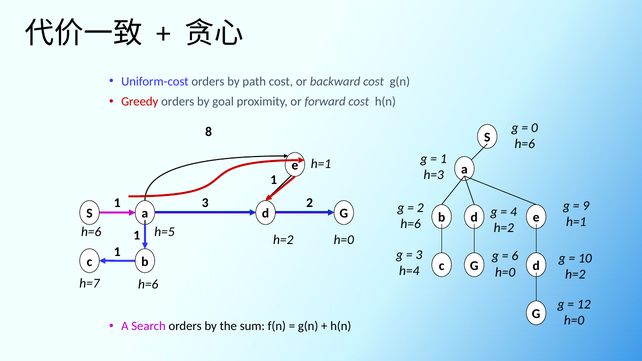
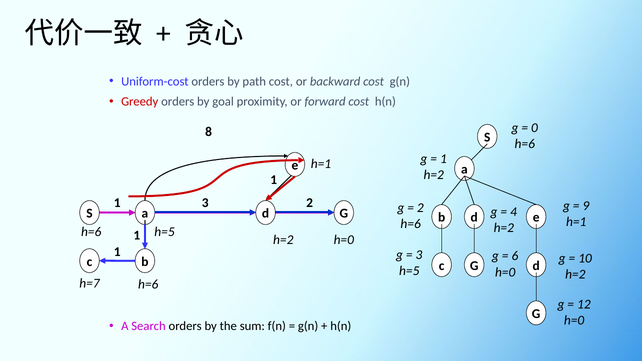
h=3 at (434, 175): h=3 -> h=2
h=4 at (409, 271): h=4 -> h=5
